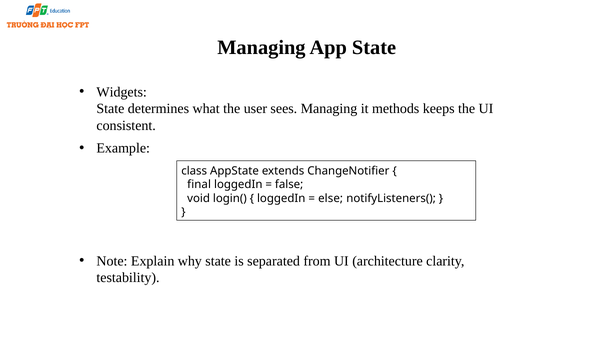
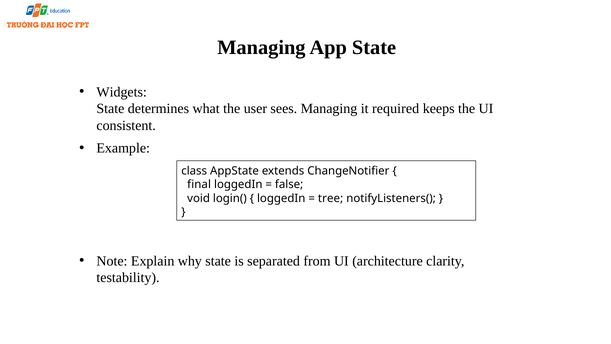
methods: methods -> required
else: else -> tree
